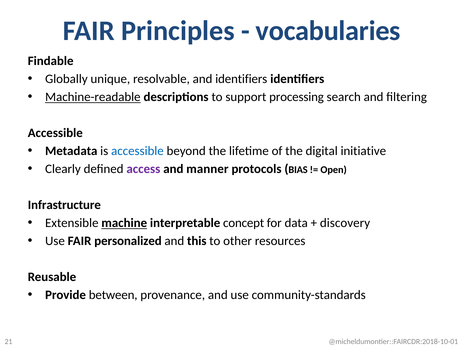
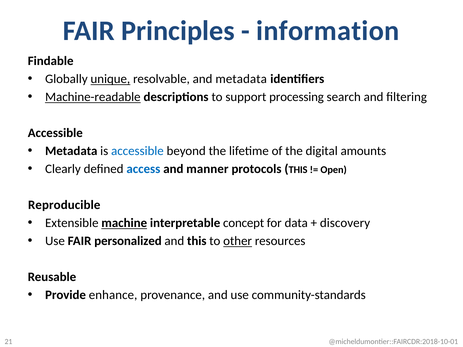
vocabularies: vocabularies -> information
unique underline: none -> present
and identifiers: identifiers -> metadata
initiative: initiative -> amounts
access colour: purple -> blue
BIAS at (298, 170): BIAS -> THIS
Infrastructure: Infrastructure -> Reproducible
other underline: none -> present
between: between -> enhance
